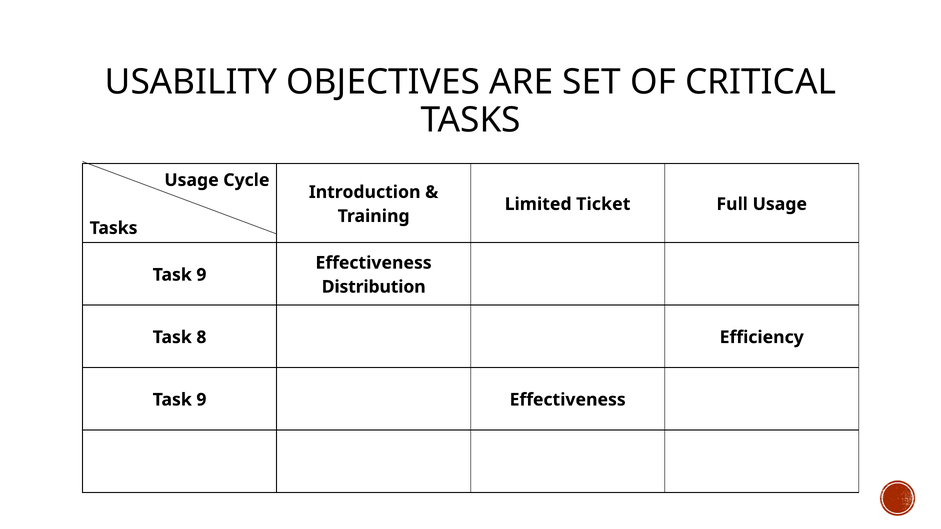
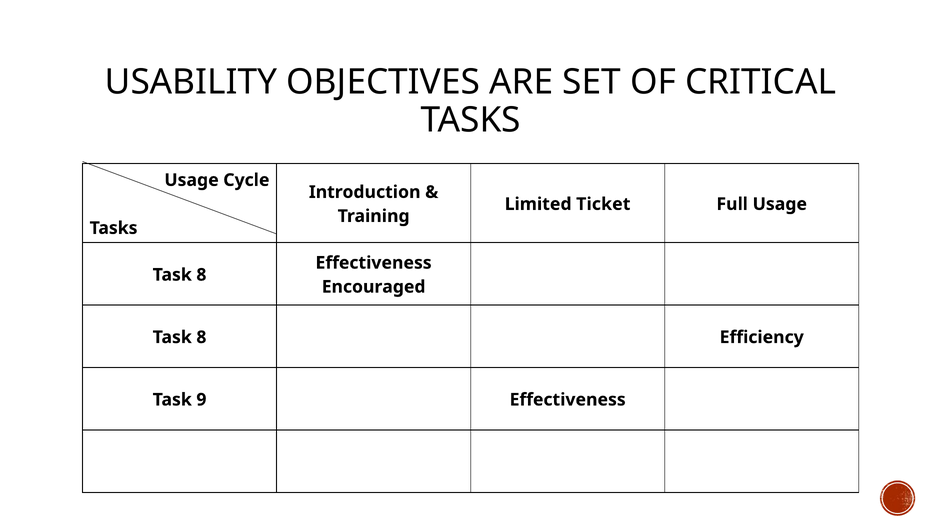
9 at (201, 275): 9 -> 8
Distribution: Distribution -> Encouraged
